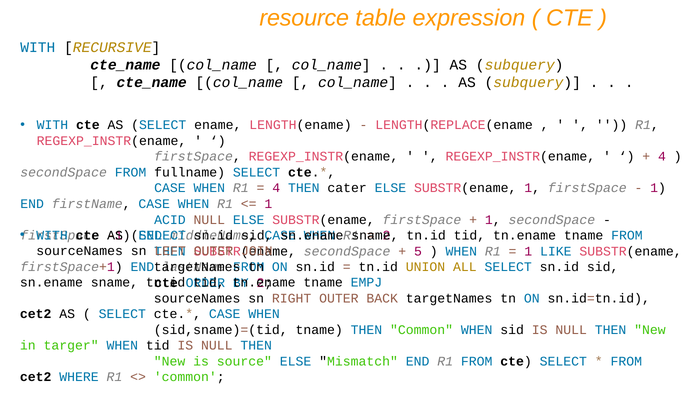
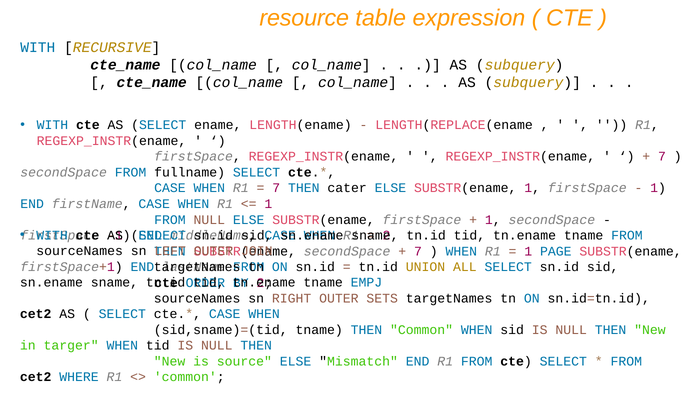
4 at (662, 157): 4 -> 7
4 at (276, 188): 4 -> 7
ACID at (170, 220): ACID -> FROM
5 at (418, 251): 5 -> 7
LIKE: LIKE -> PAGE
BACK: BACK -> SETS
